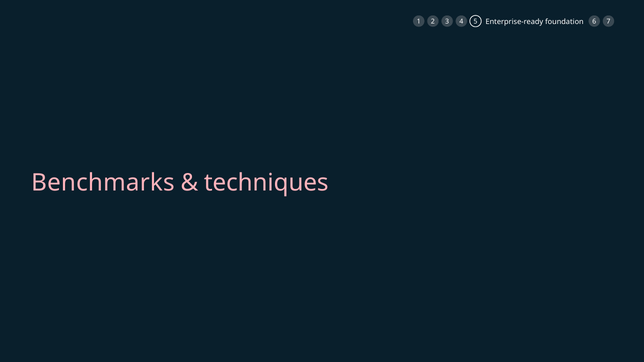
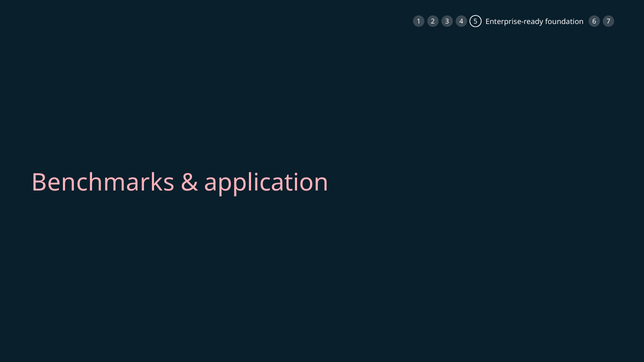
techniques: techniques -> application
